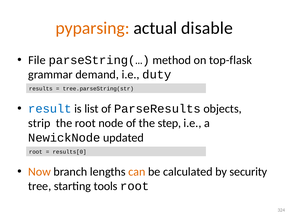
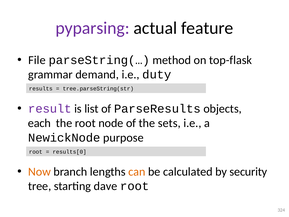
pyparsing colour: orange -> purple
disable: disable -> feature
result colour: blue -> purple
strip: strip -> each
step: step -> sets
updated: updated -> purpose
tools: tools -> dave
